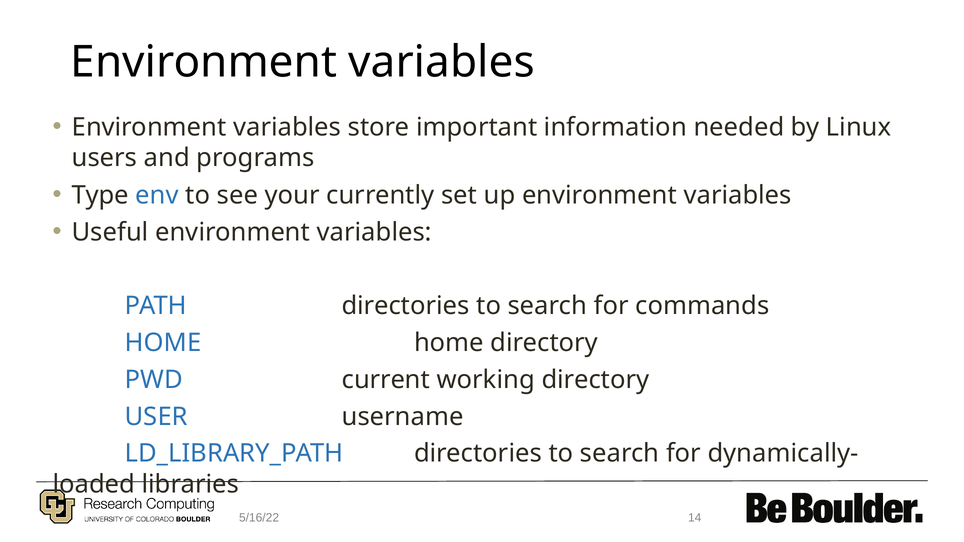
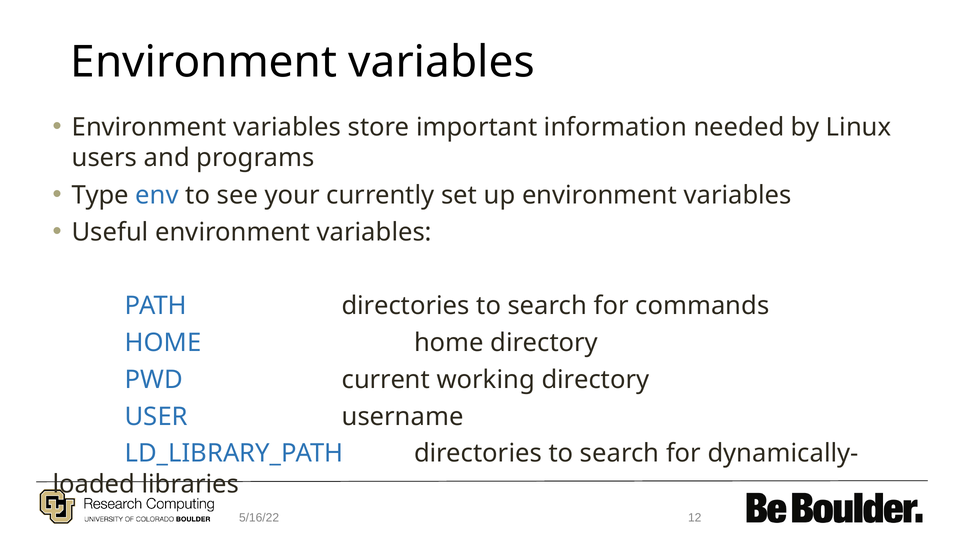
14: 14 -> 12
